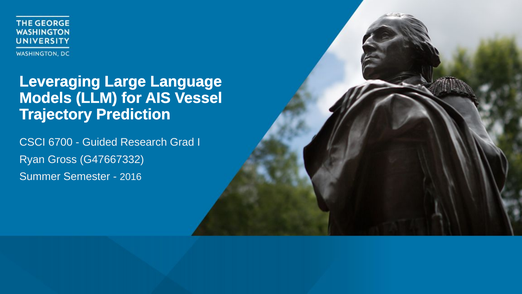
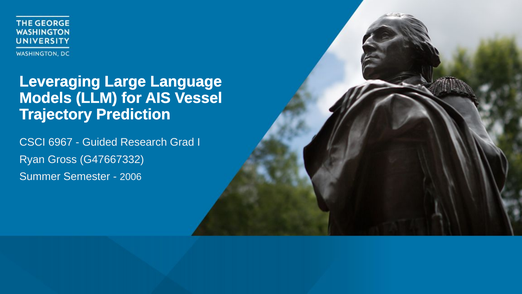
6700: 6700 -> 6967
2016: 2016 -> 2006
